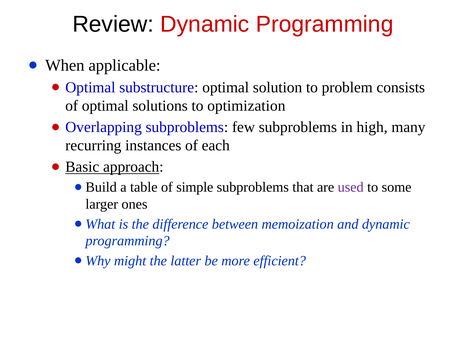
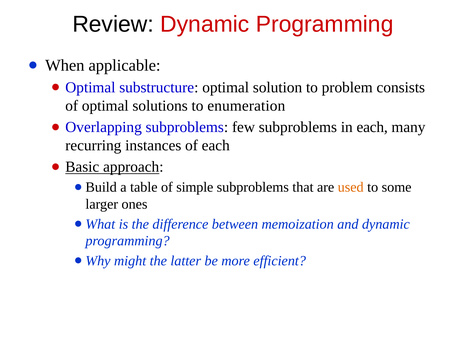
optimization: optimization -> enumeration
in high: high -> each
used colour: purple -> orange
